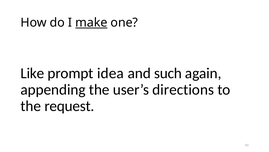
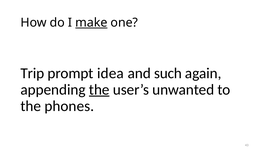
Like: Like -> Trip
the at (99, 89) underline: none -> present
directions: directions -> unwanted
request: request -> phones
